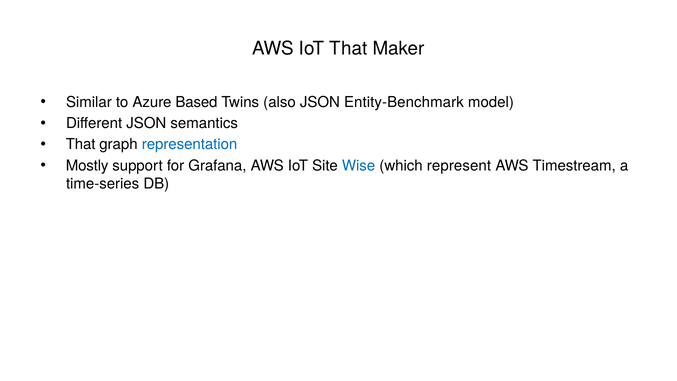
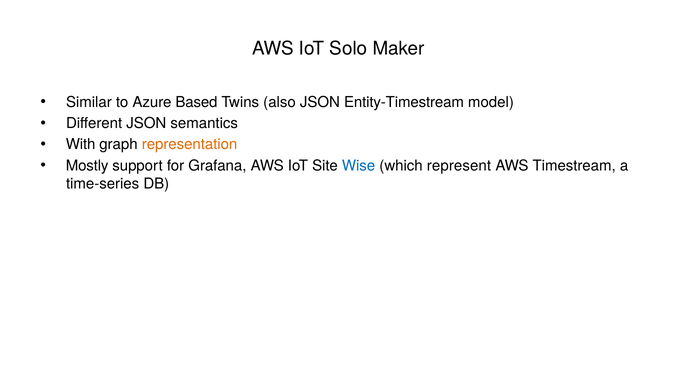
IoT That: That -> Solo
Entity-Benchmark: Entity-Benchmark -> Entity-Timestream
That at (81, 144): That -> With
representation colour: blue -> orange
